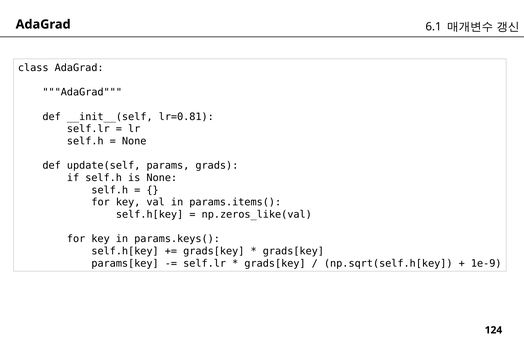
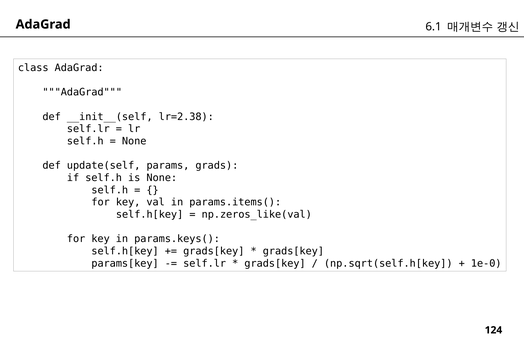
lr=0.81: lr=0.81 -> lr=2.38
1e-9: 1e-9 -> 1e-0
